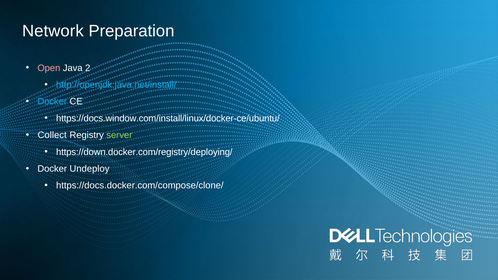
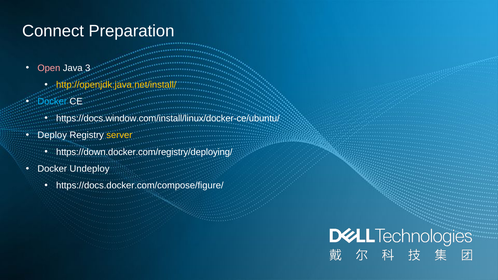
Network: Network -> Connect
2: 2 -> 3
http://openjdk.java.net/install/ colour: light blue -> yellow
Collect: Collect -> Deploy
server colour: light green -> yellow
https://docs.docker.com/compose/clone/: https://docs.docker.com/compose/clone/ -> https://docs.docker.com/compose/figure/
